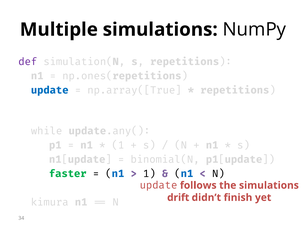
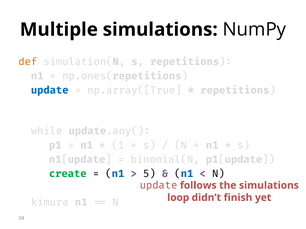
def colour: purple -> orange
faster: faster -> create
1 at (149, 174): 1 -> 5
drift: drift -> loop
